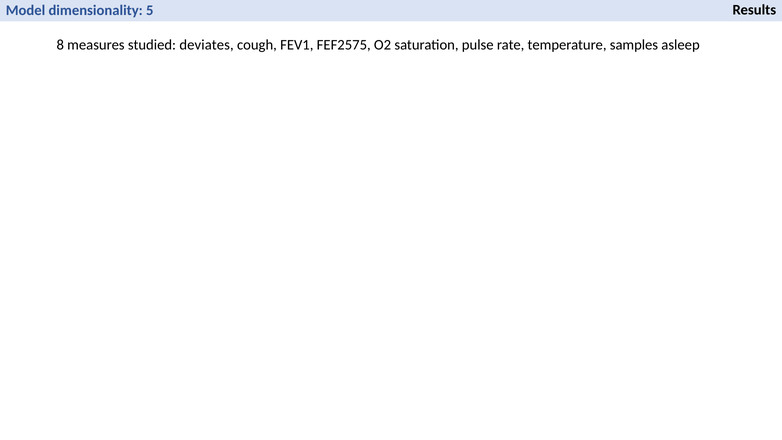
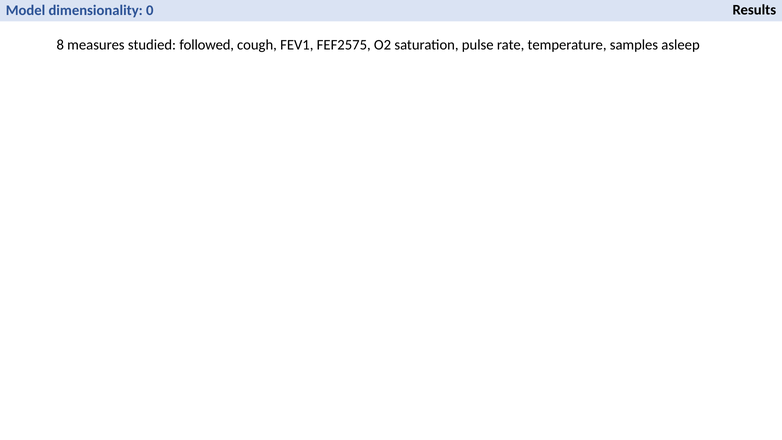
5: 5 -> 0
deviates: deviates -> followed
